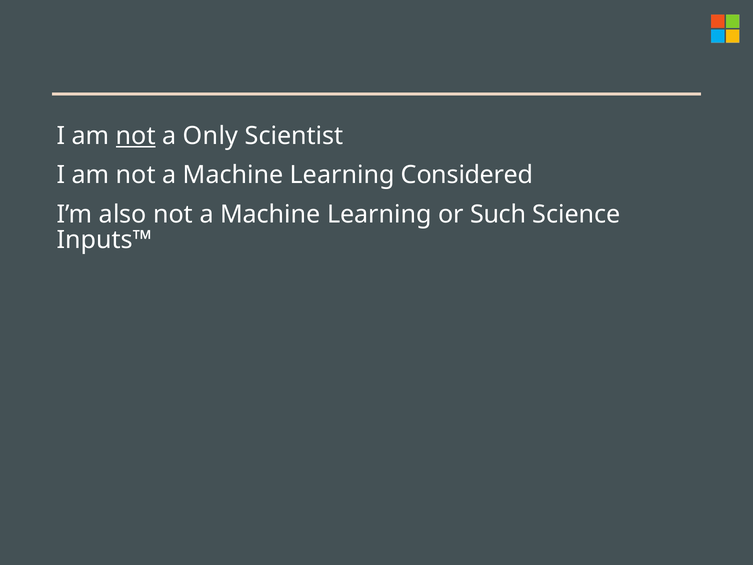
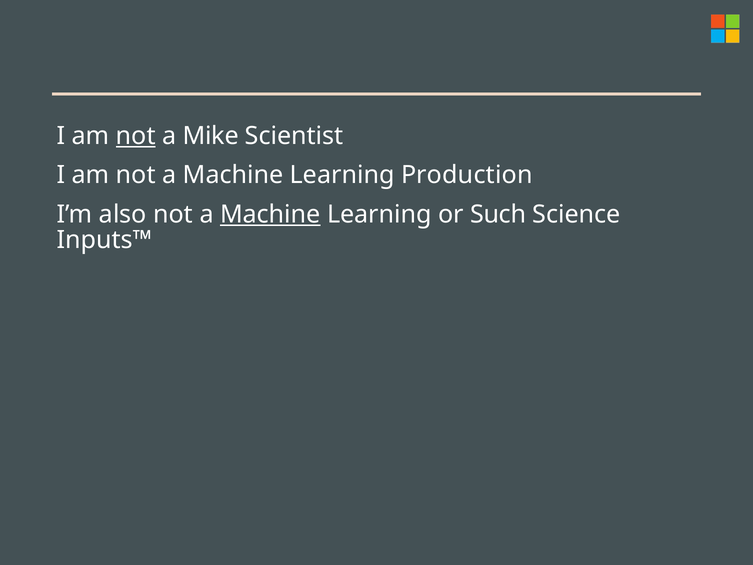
Only: Only -> Mike
Considered: Considered -> Production
Machine at (270, 214) underline: none -> present
